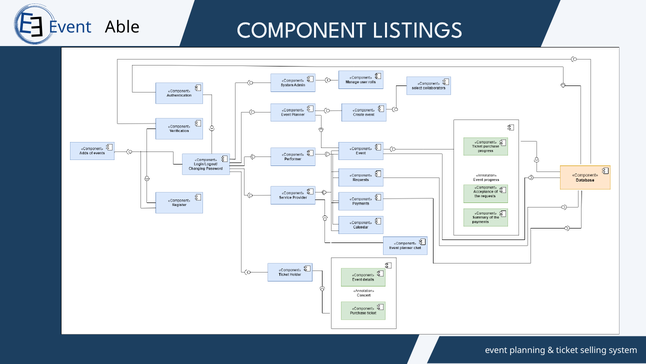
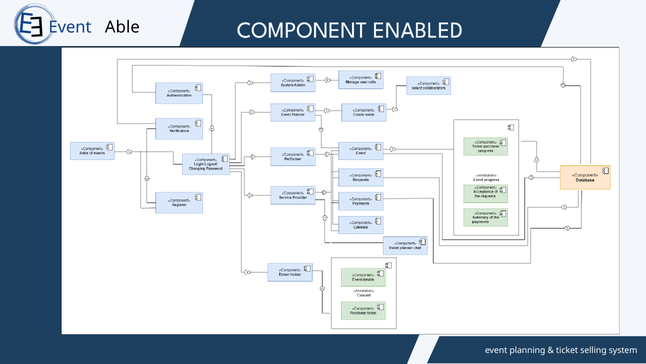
LISTINGS: LISTINGS -> ENABLED
